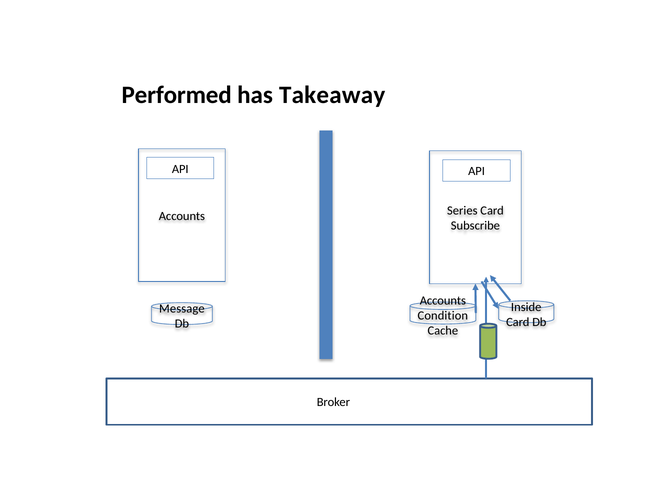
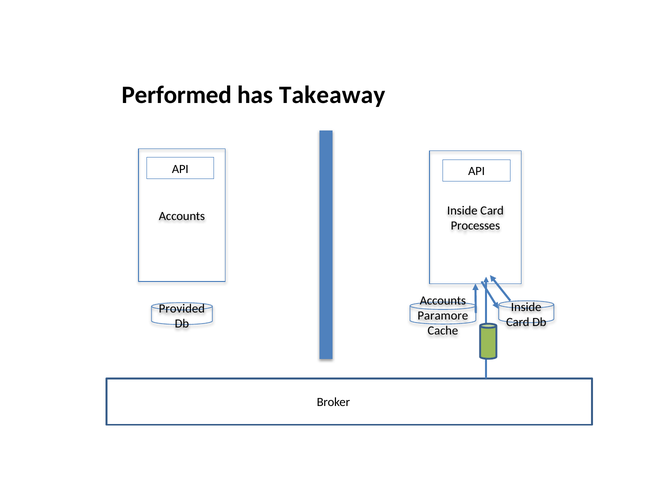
Accounts Series: Series -> Inside
Subscribe: Subscribe -> Processes
Message: Message -> Provided
Condition: Condition -> Paramore
